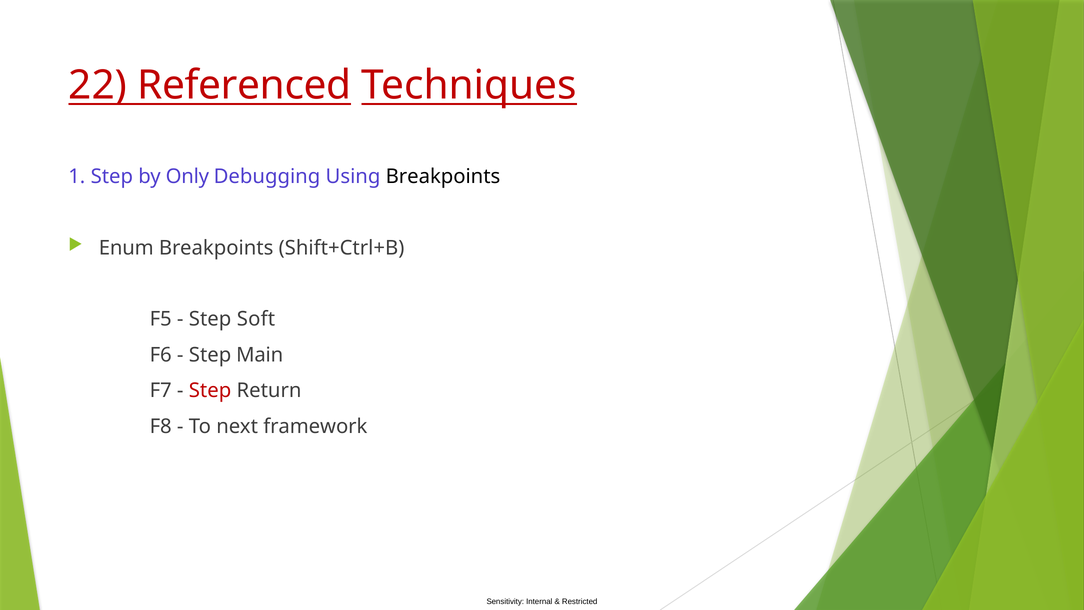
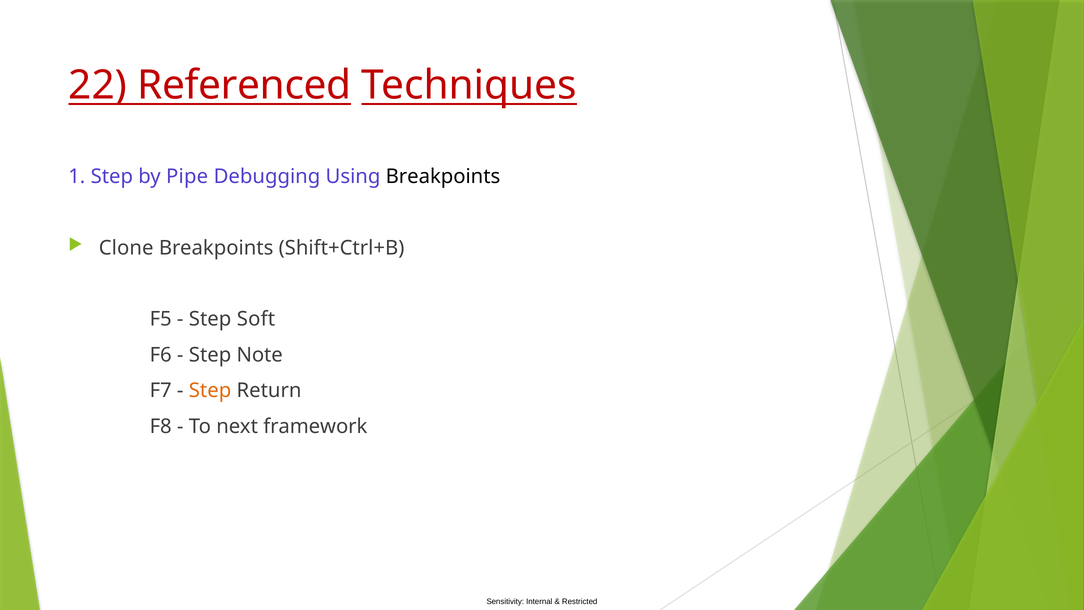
Only: Only -> Pipe
Enum: Enum -> Clone
Main: Main -> Note
Step at (210, 390) colour: red -> orange
